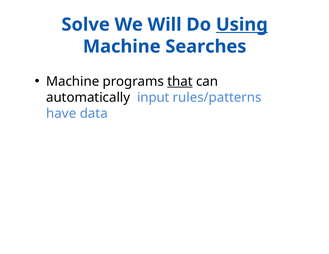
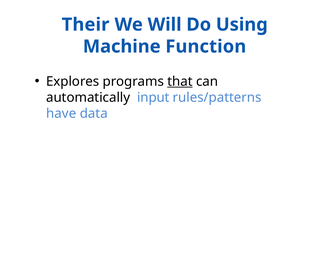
Solve: Solve -> Their
Using underline: present -> none
Searches: Searches -> Function
Machine at (73, 82): Machine -> Explores
